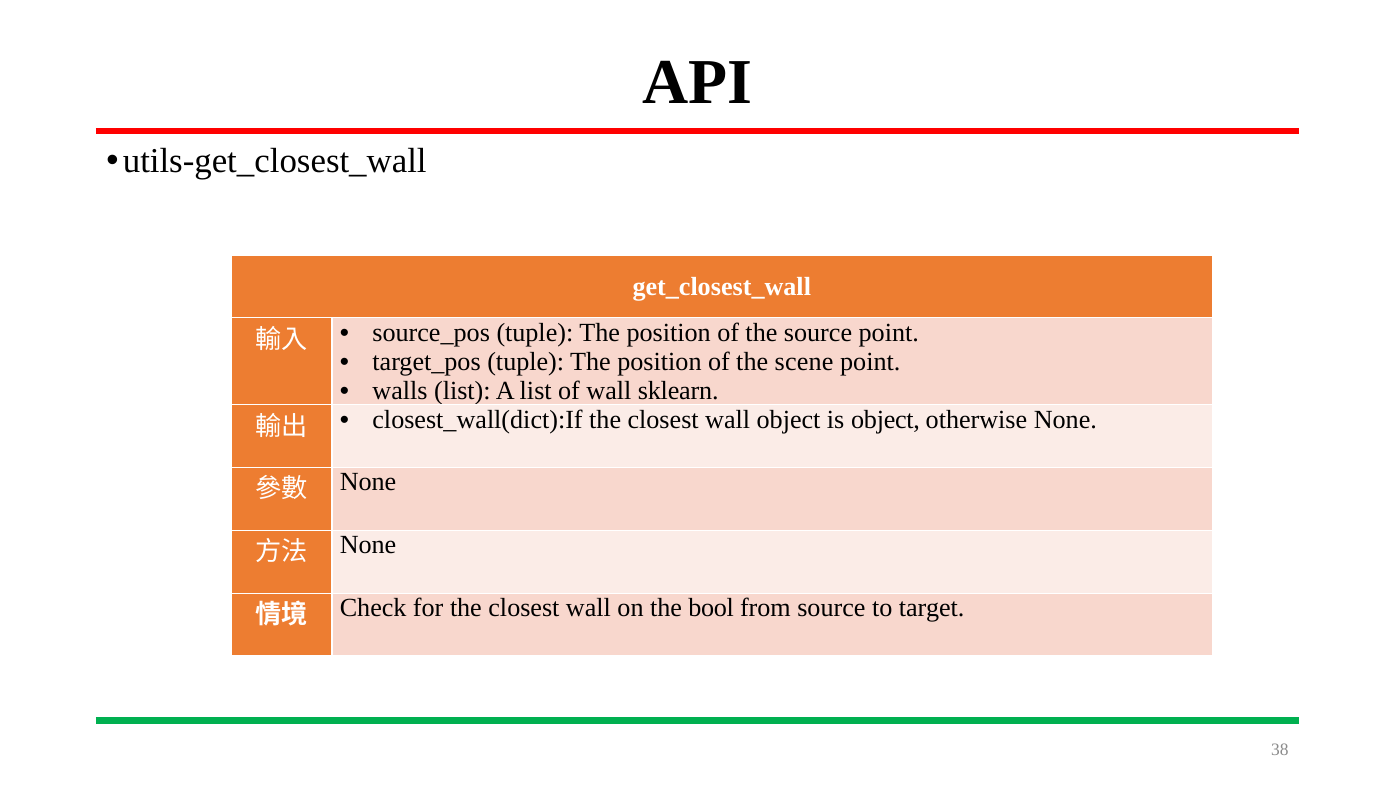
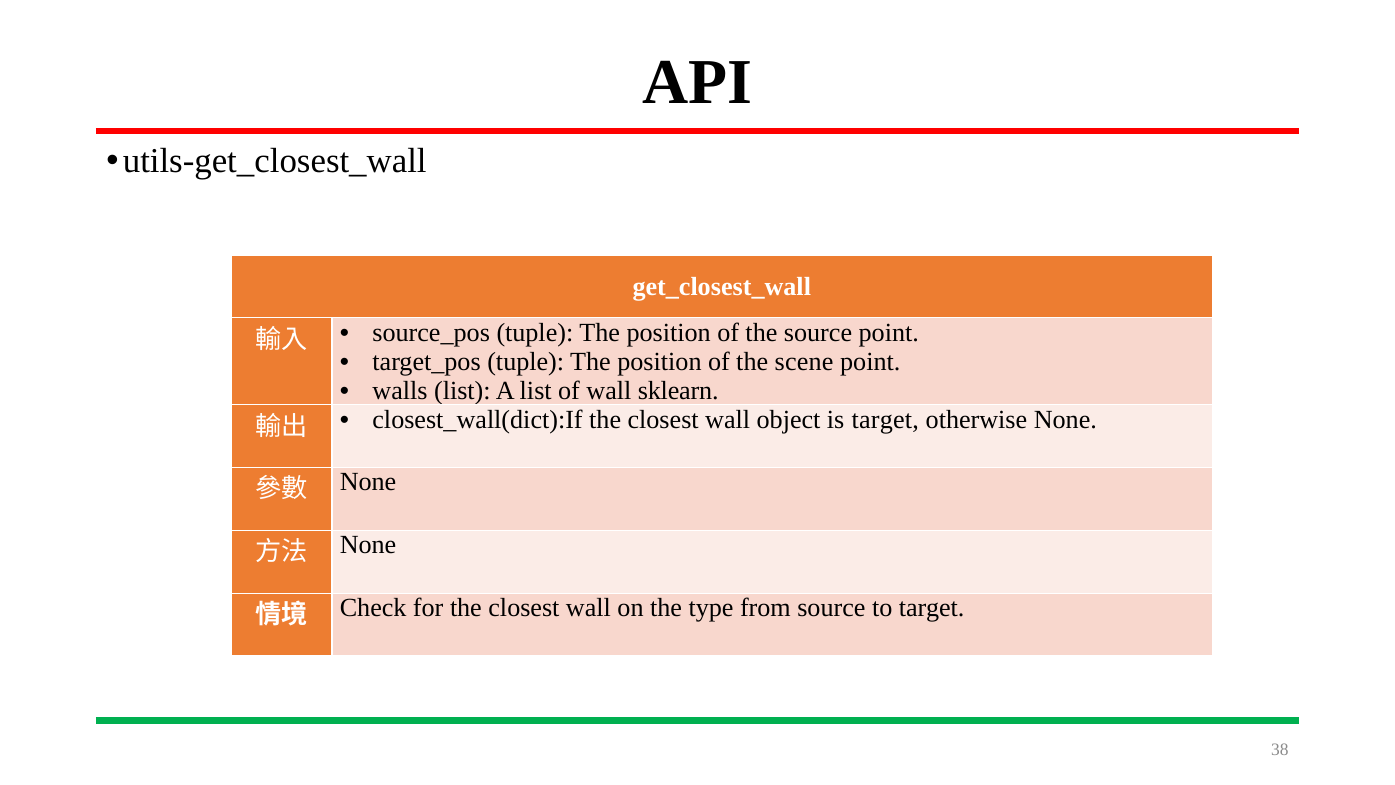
is object: object -> target
bool: bool -> type
